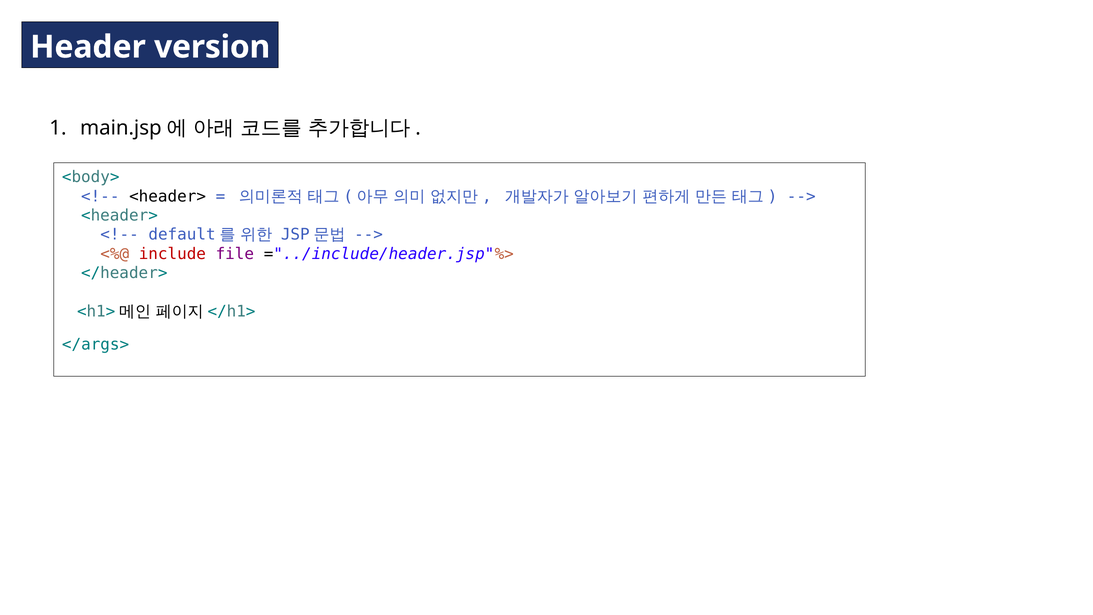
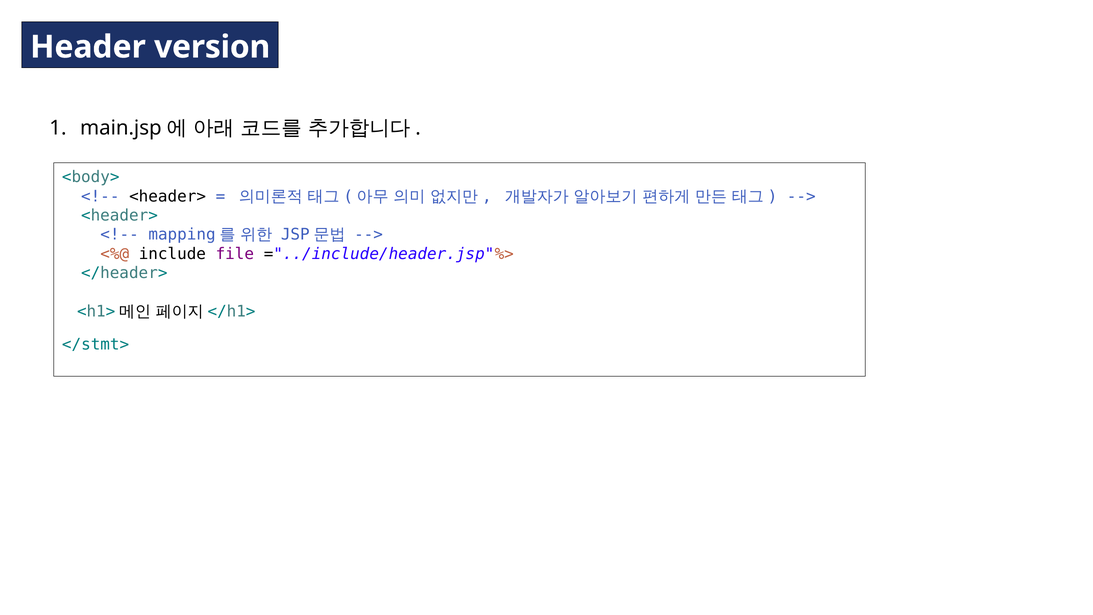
default: default -> mapping
include colour: red -> black
</args>: </args> -> </stmt>
